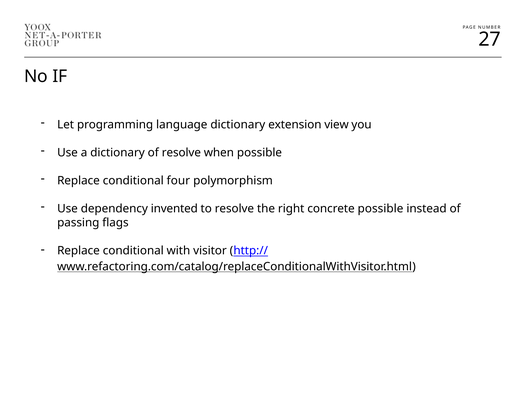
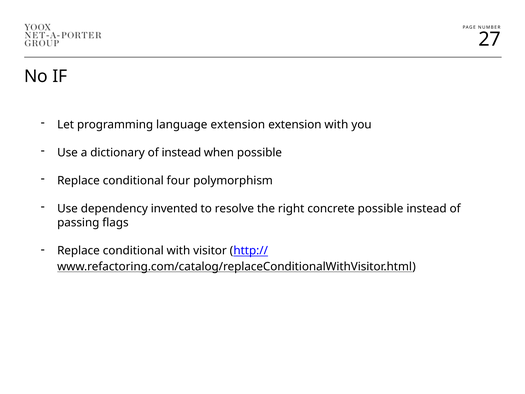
language dictionary: dictionary -> extension
extension view: view -> with
of resolve: resolve -> instead
